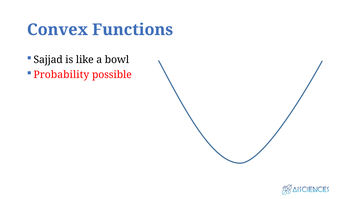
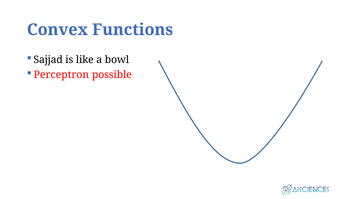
Probability: Probability -> Perceptron
